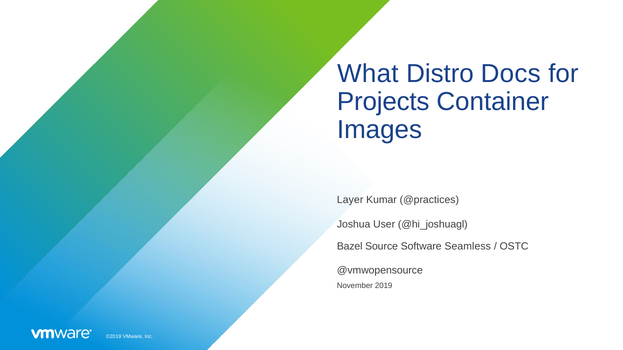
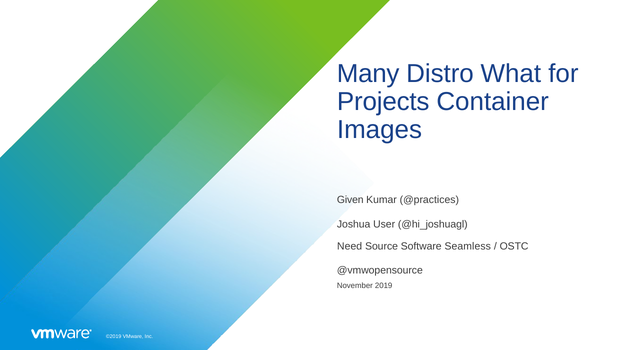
What: What -> Many
Docs: Docs -> What
Layer: Layer -> Given
Bazel: Bazel -> Need
